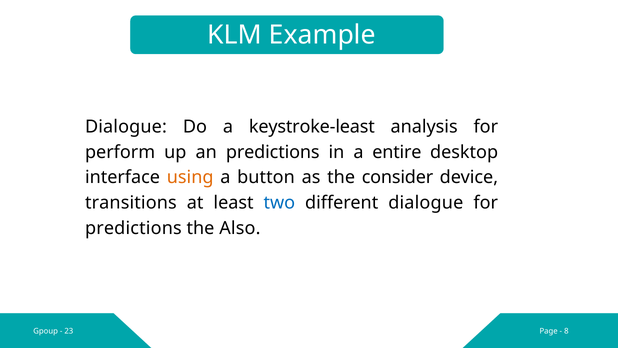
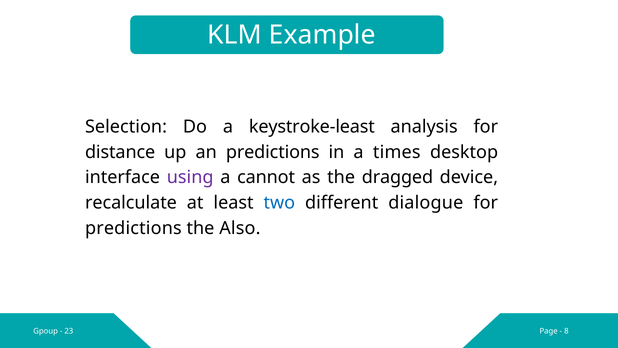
Dialogue at (126, 127): Dialogue -> Selection
perform: perform -> distance
entire: entire -> times
using colour: orange -> purple
button: button -> cannot
consider: consider -> dragged
transitions: transitions -> recalculate
